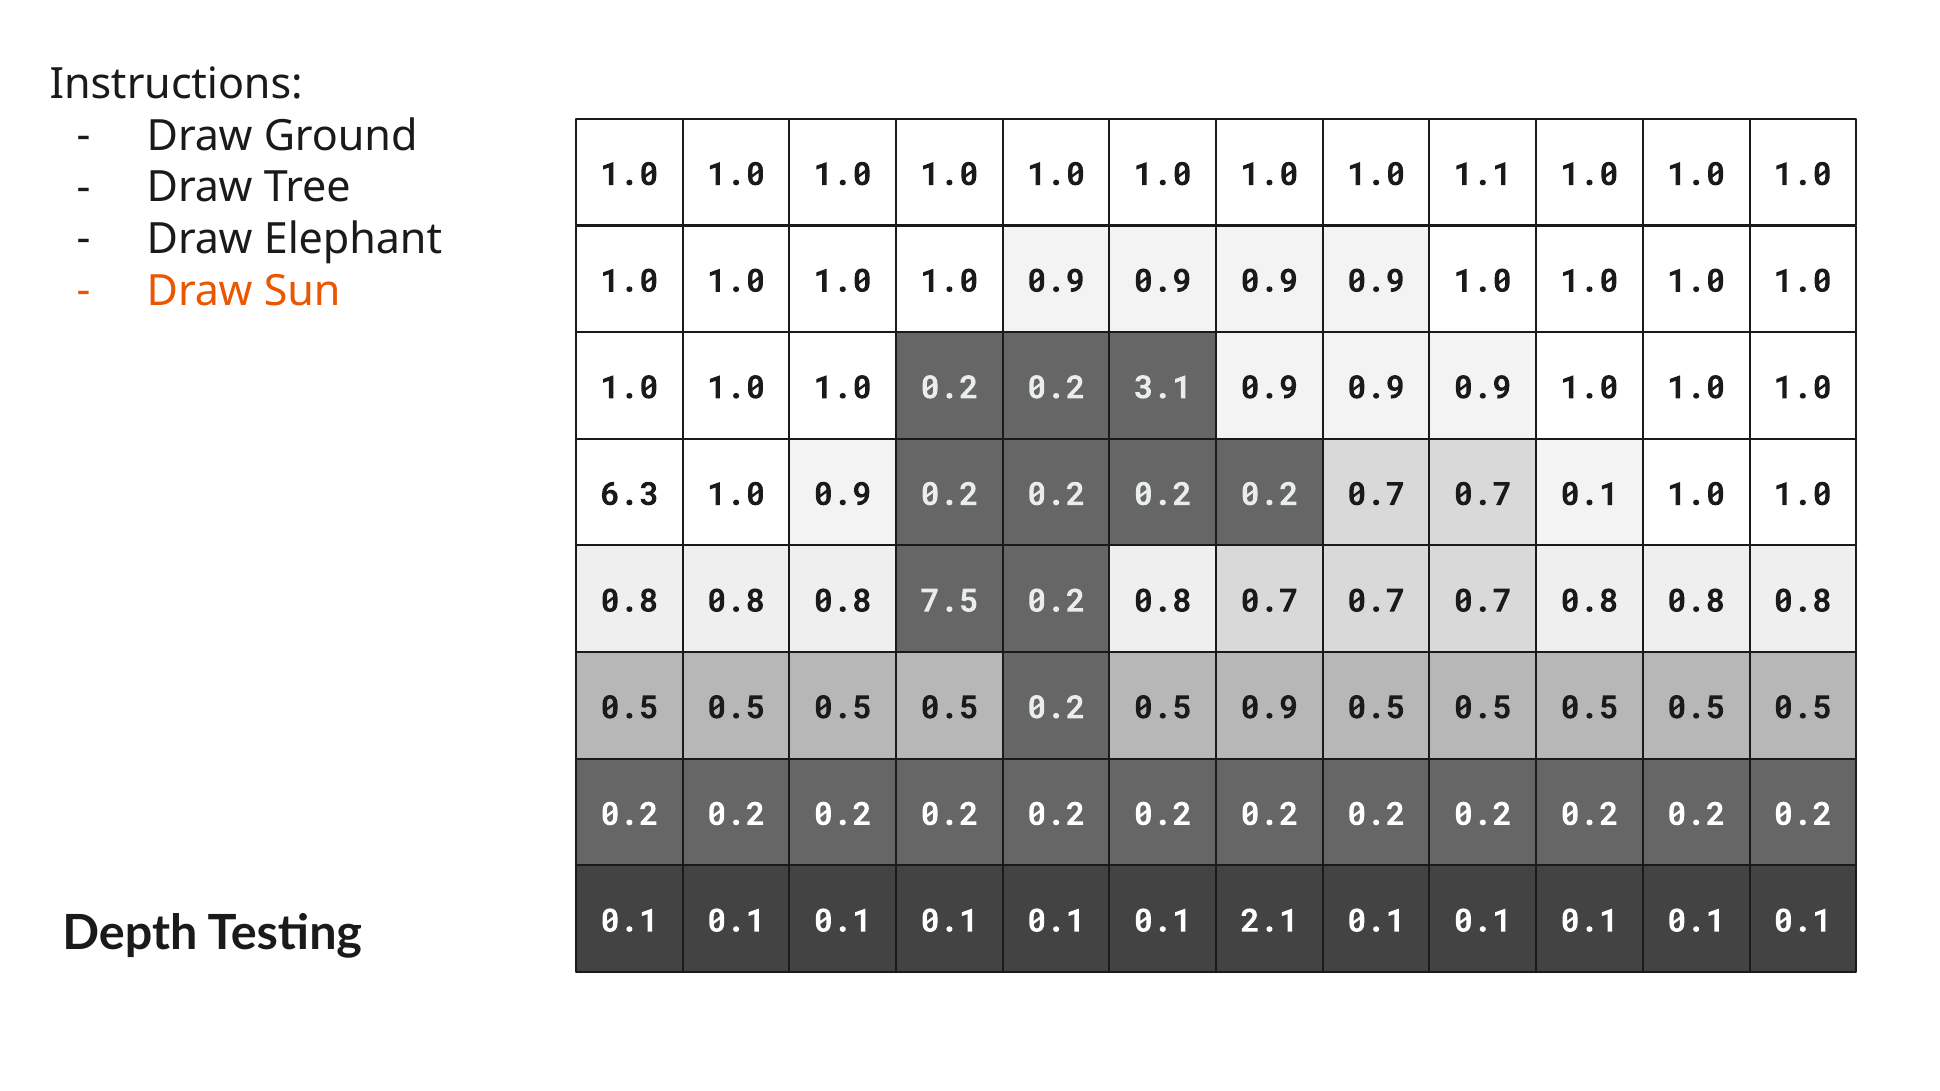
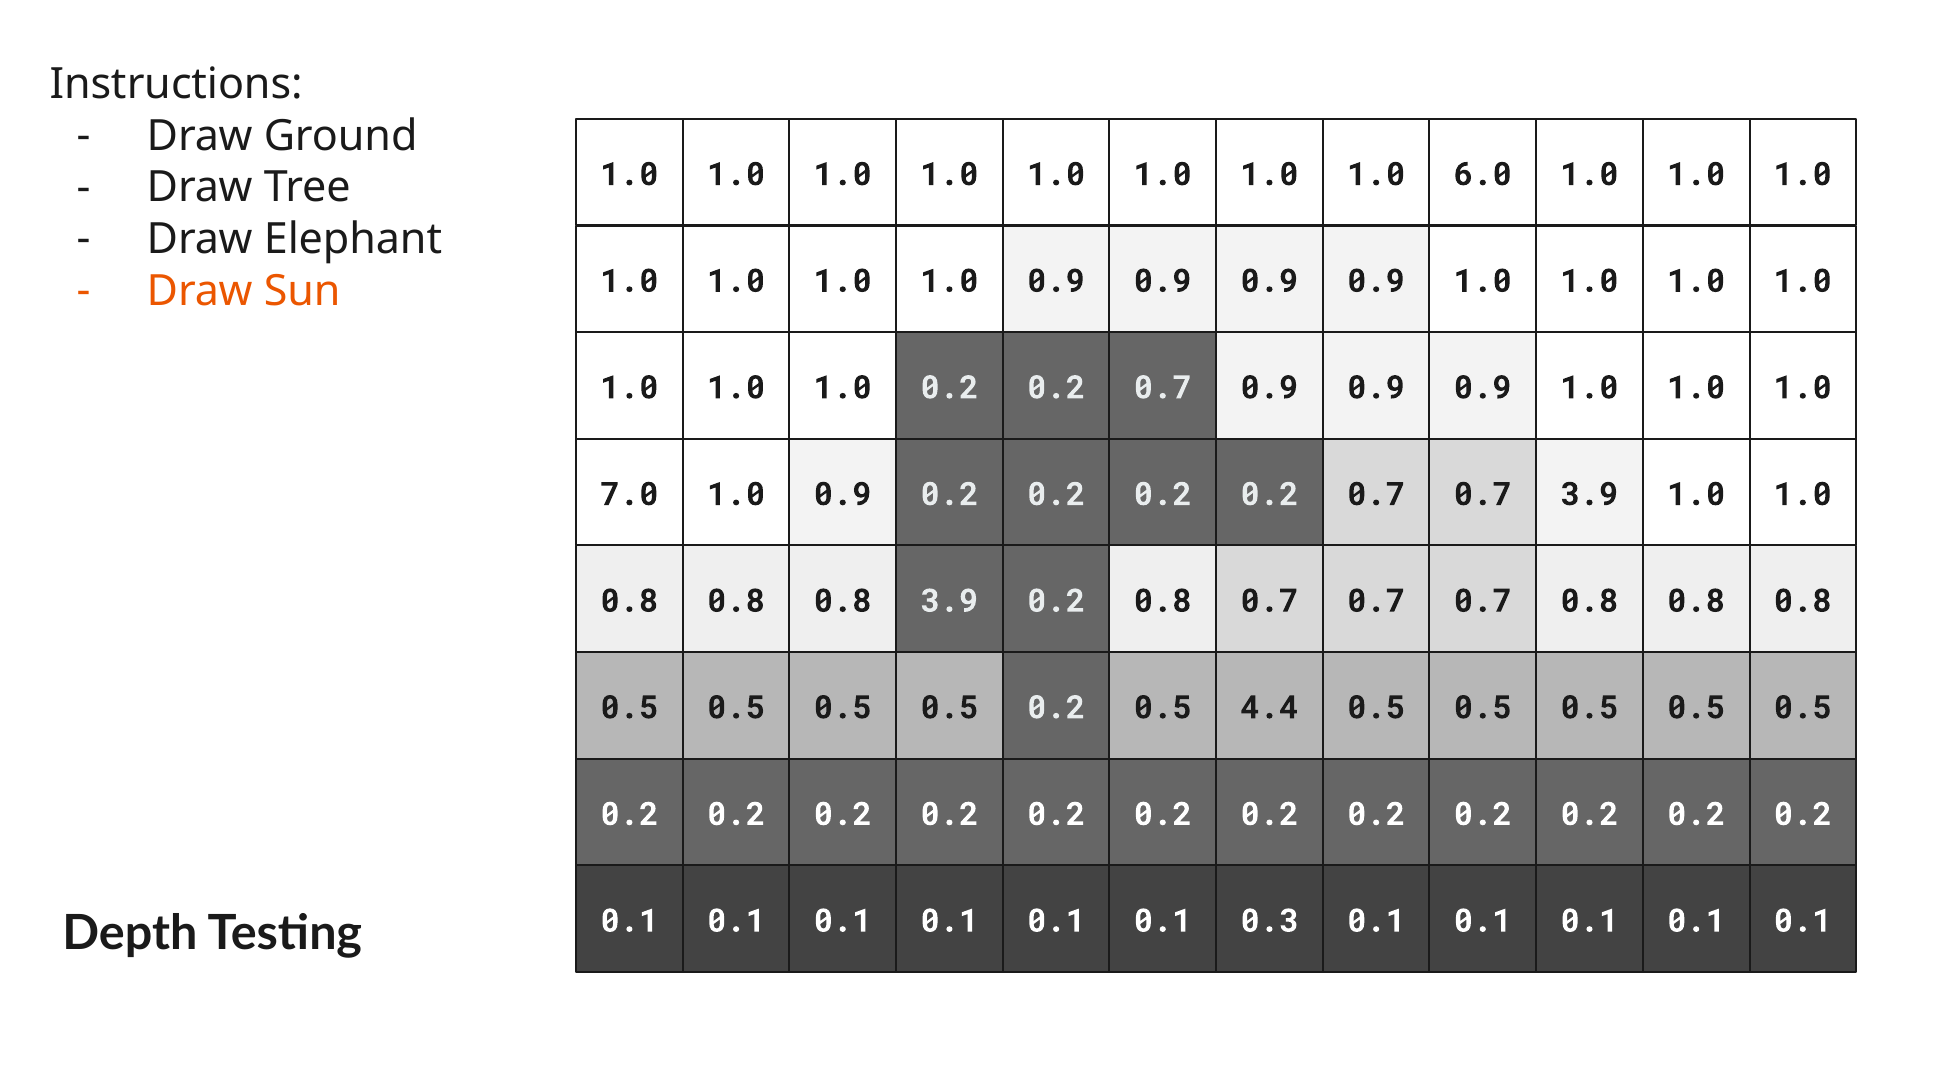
1.1: 1.1 -> 6.0
1.0 0.2 0.2 3.1: 3.1 -> 0.7
6.3: 6.3 -> 7.0
0.7 0.1: 0.1 -> 3.9
0.8 7.5: 7.5 -> 3.9
0.5 0.9: 0.9 -> 4.4
2.1: 2.1 -> 0.3
